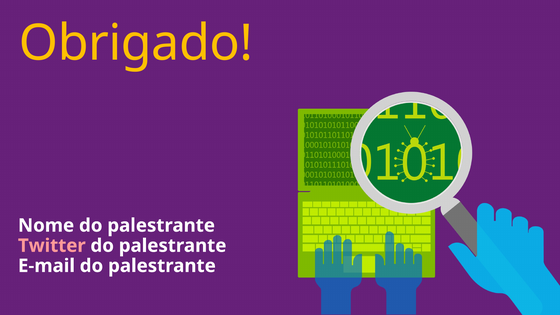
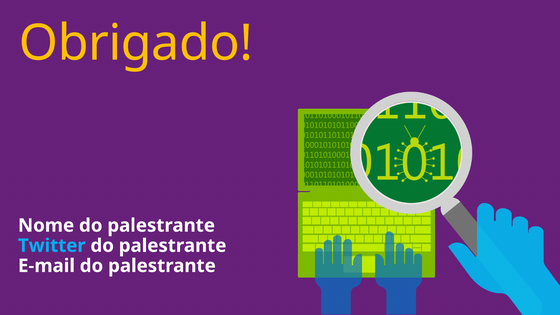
Twitter colour: pink -> light blue
